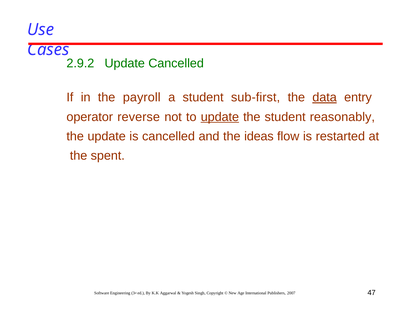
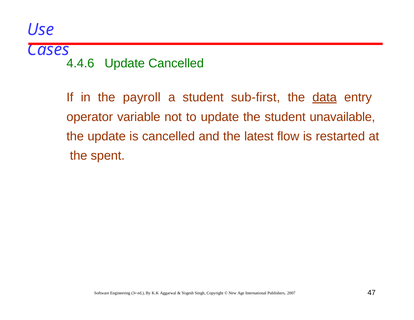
2.9.2: 2.9.2 -> 4.4.6
reverse: reverse -> variable
update at (220, 117) underline: present -> none
reasonably: reasonably -> unavailable
ideas: ideas -> latest
